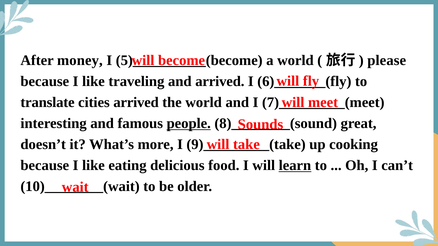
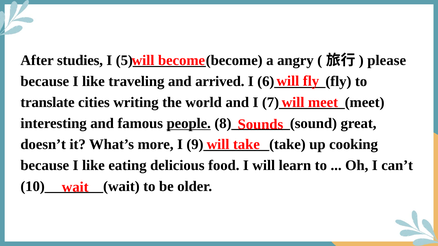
money: money -> studies
a world: world -> angry
cities arrived: arrived -> writing
learn underline: present -> none
